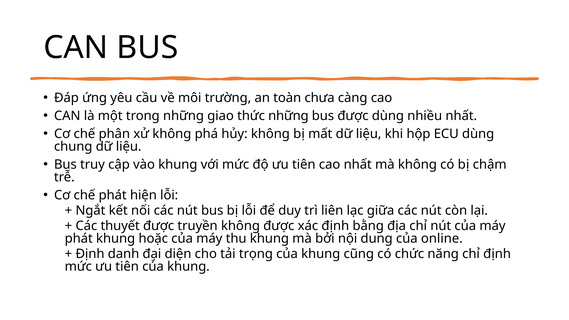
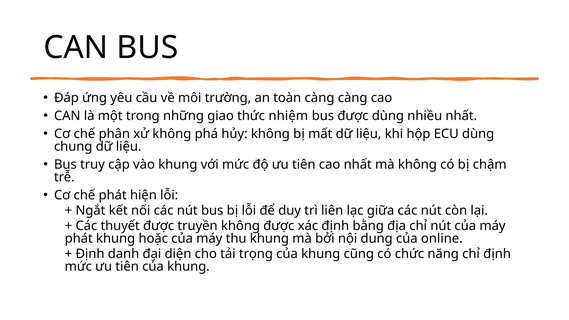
toàn chưa: chưa -> càng
thức những: những -> nhiệm
